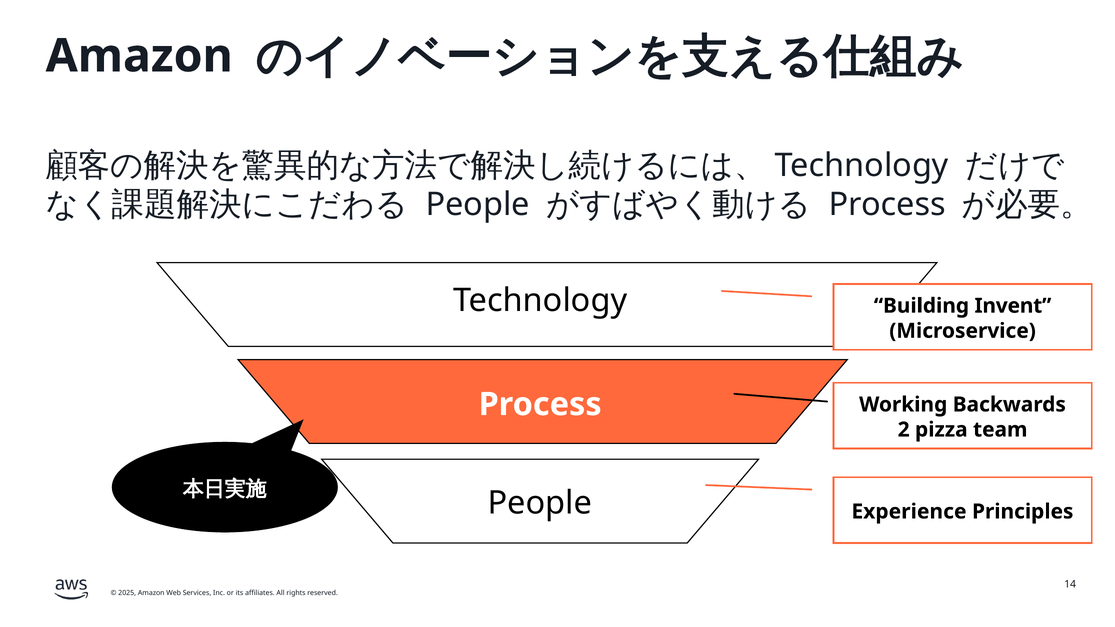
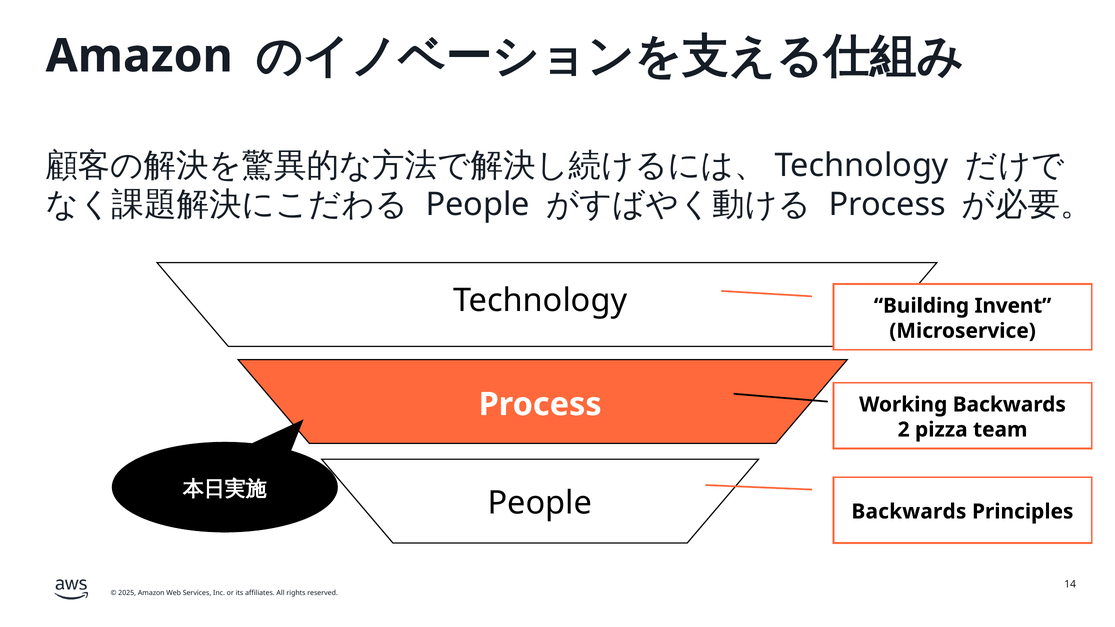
People Experience: Experience -> Backwards
